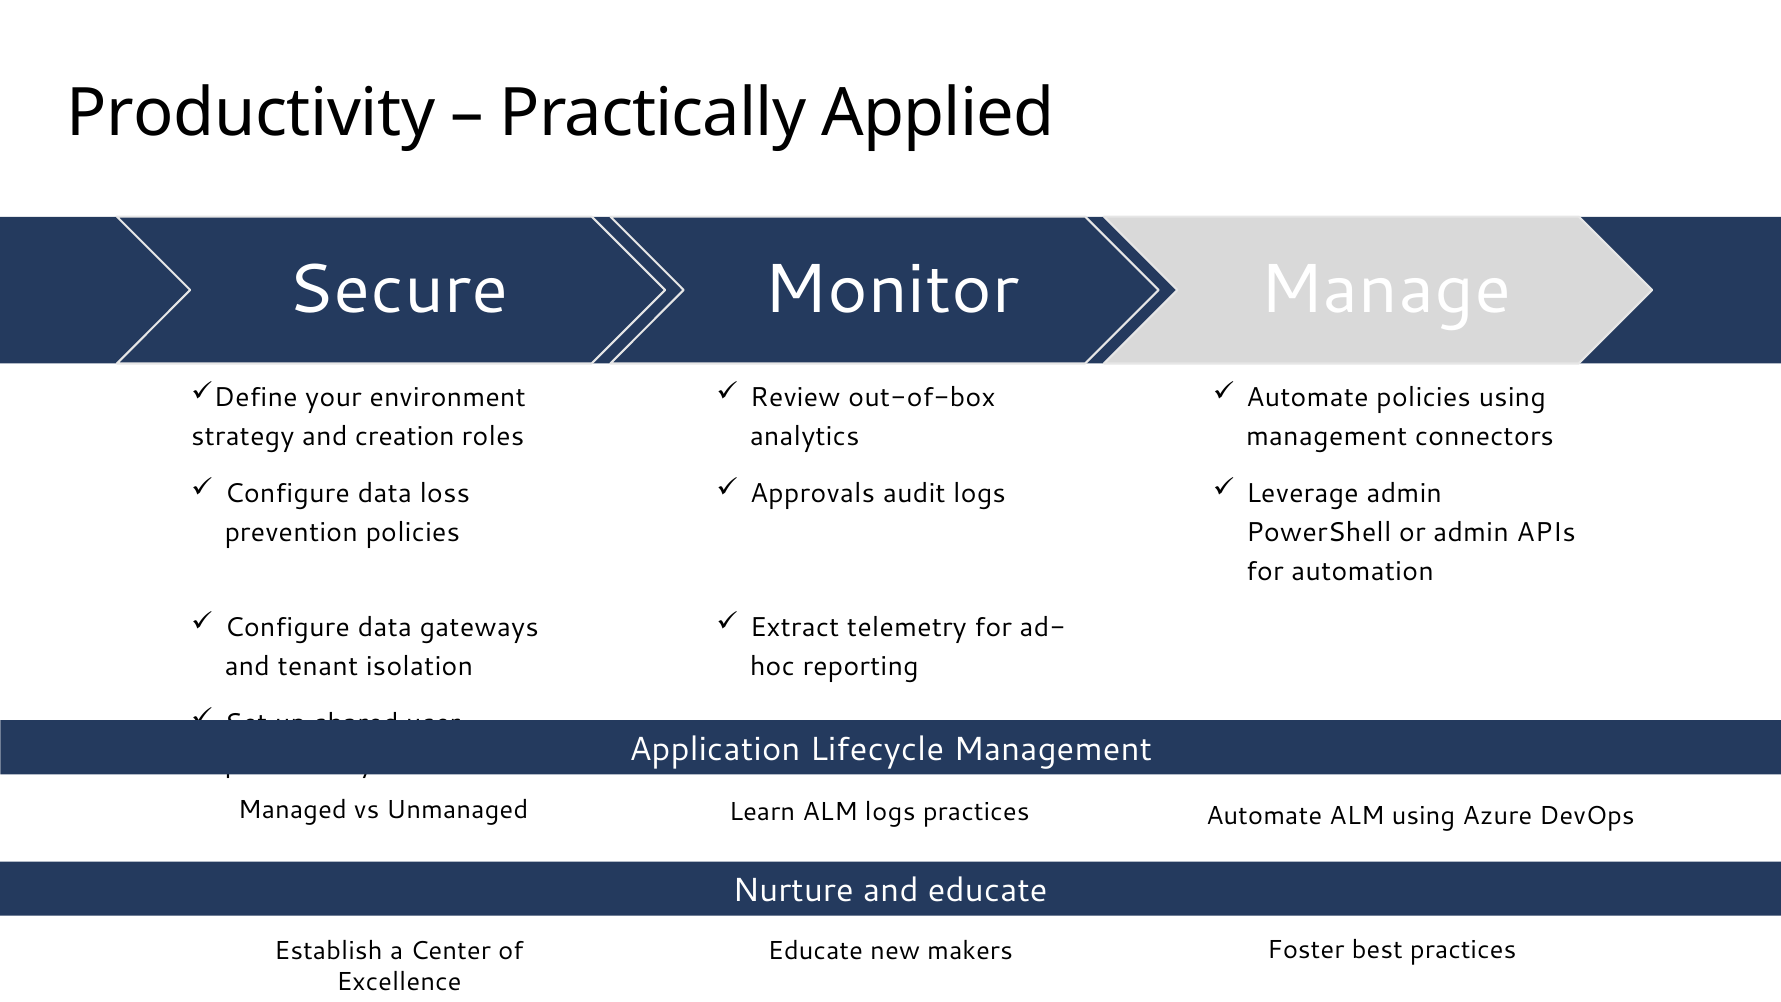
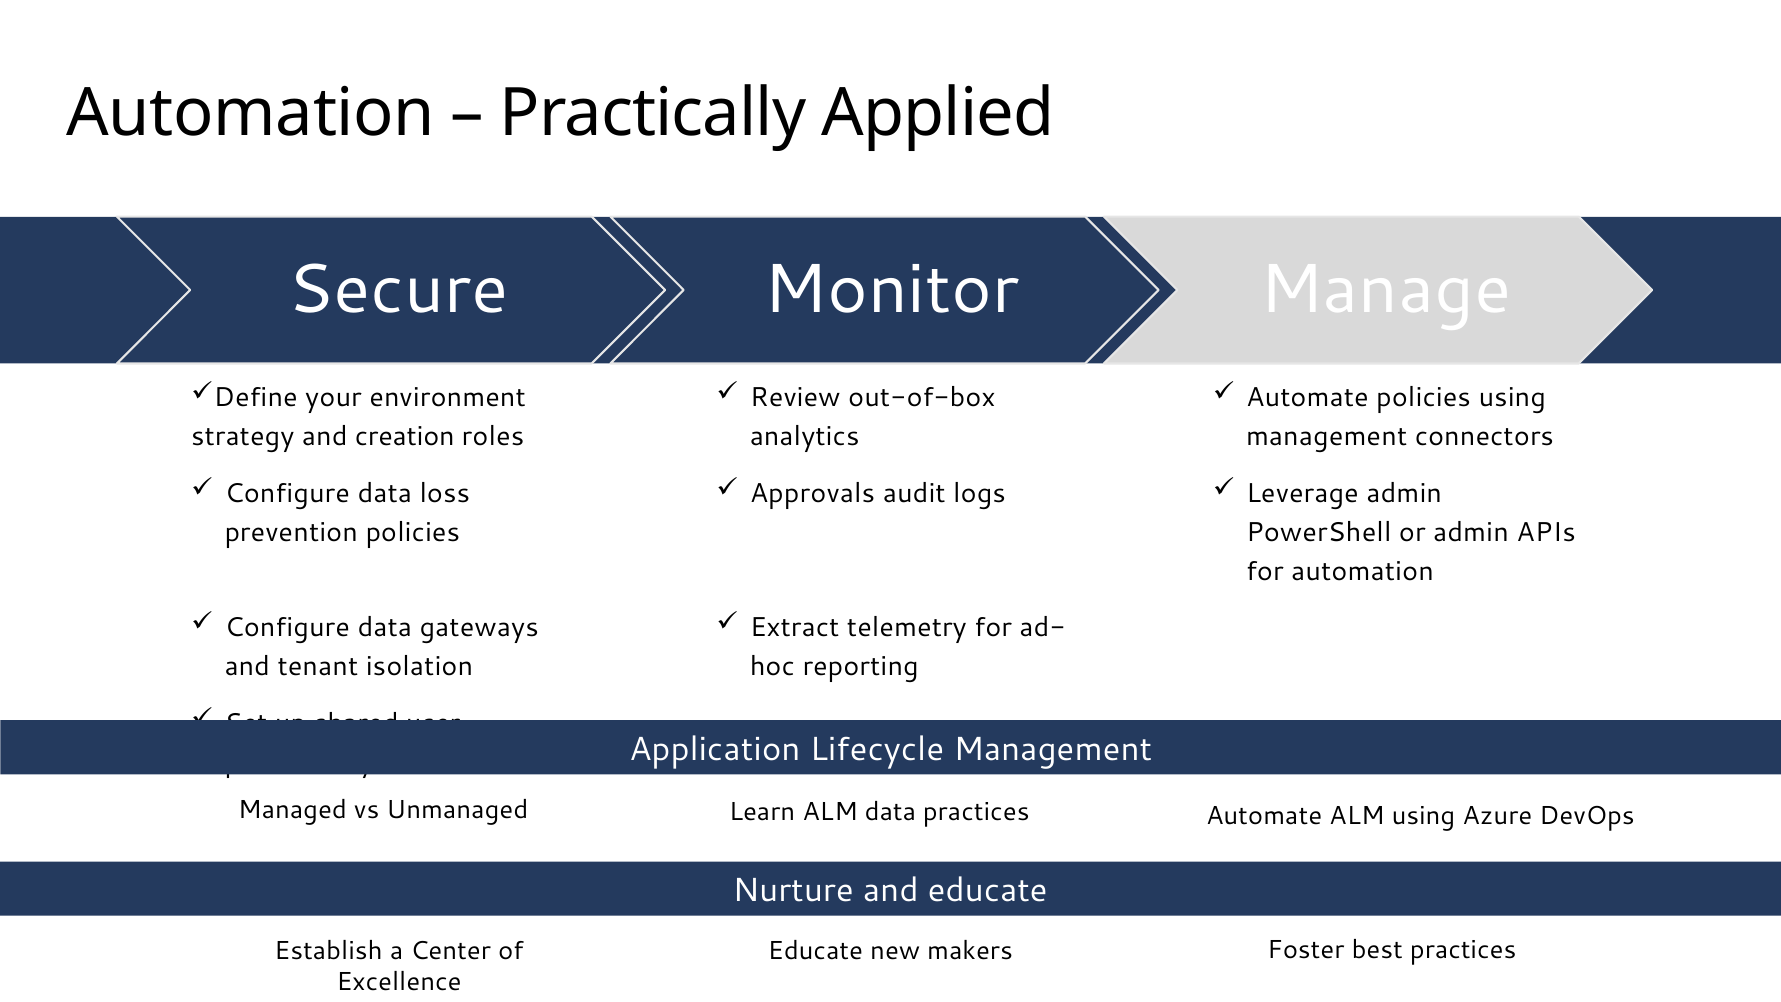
Productivity at (251, 113): Productivity -> Automation
ALM logs: logs -> data
